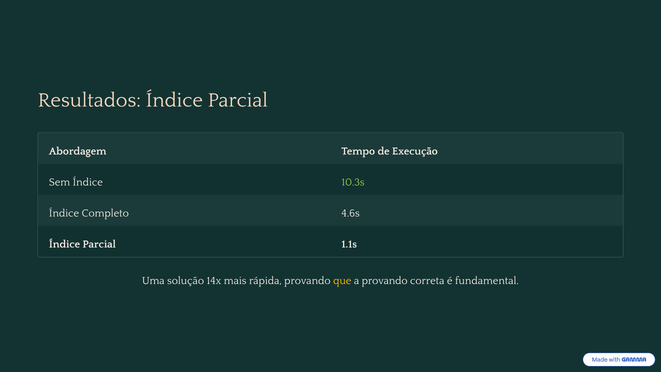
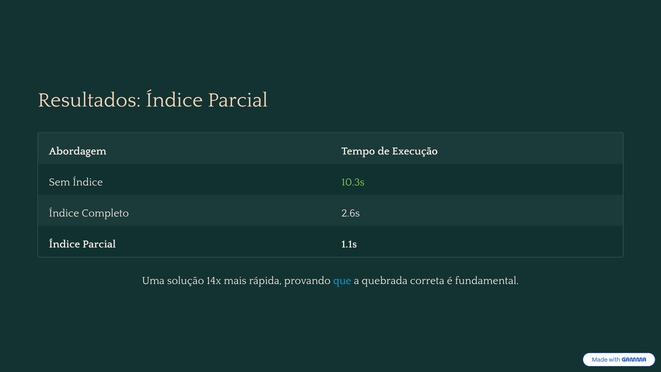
4.6s: 4.6s -> 2.6s
que colour: yellow -> light blue
a provando: provando -> quebrada
